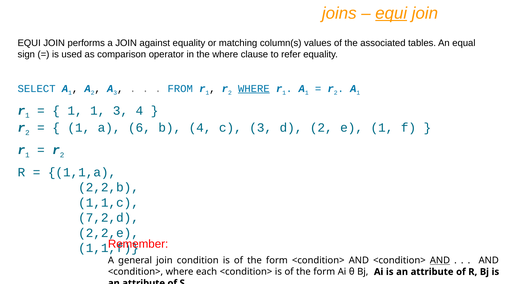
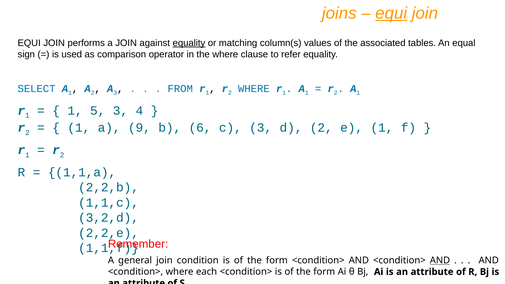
equality at (189, 43) underline: none -> present
WHERE at (254, 89) underline: present -> none
1 1: 1 -> 5
6: 6 -> 9
b 4: 4 -> 6
7,2,d: 7,2,d -> 3,2,d
